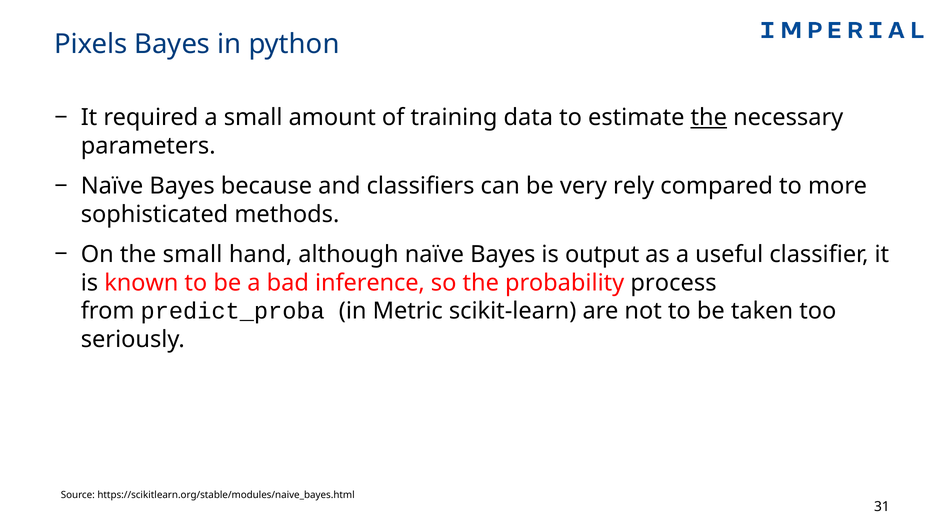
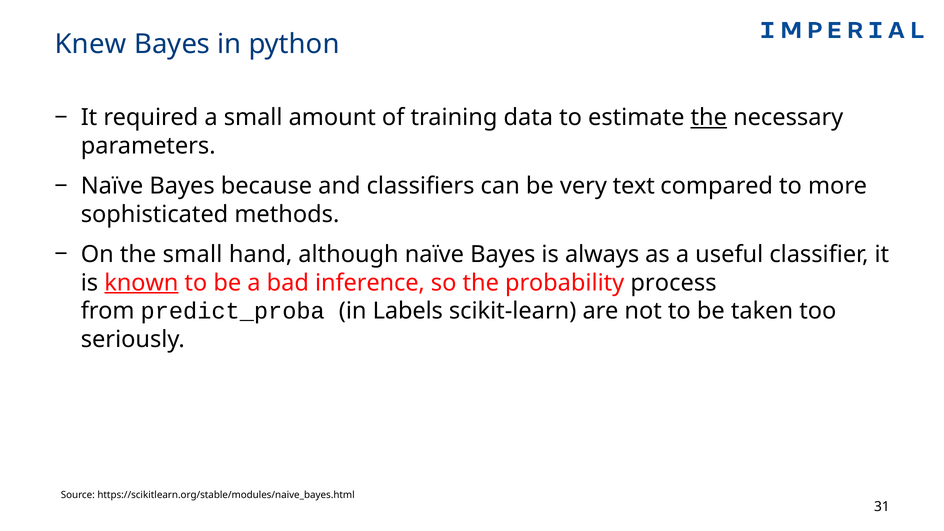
Pixels: Pixels -> Knew
rely: rely -> text
output: output -> always
known underline: none -> present
Metric: Metric -> Labels
